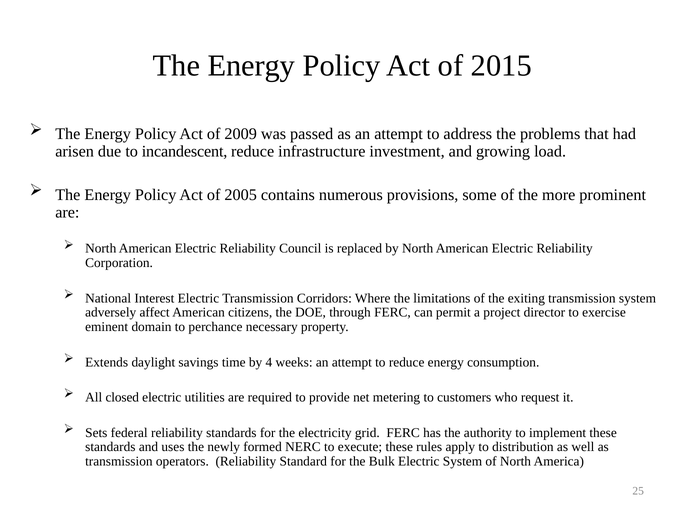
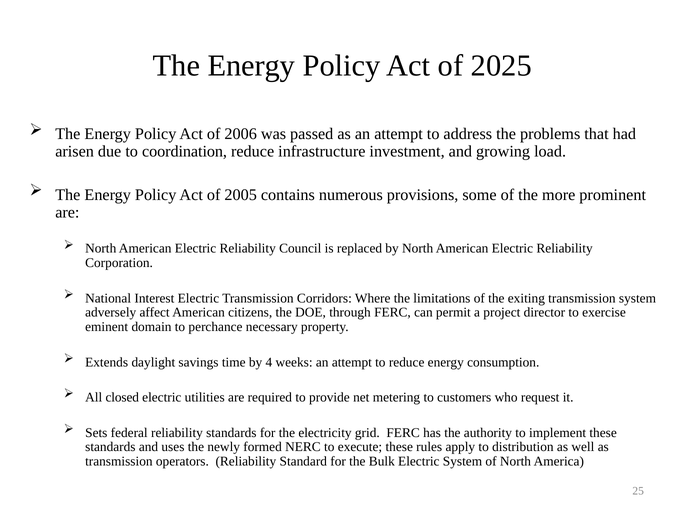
2015: 2015 -> 2025
2009: 2009 -> 2006
incandescent: incandescent -> coordination
